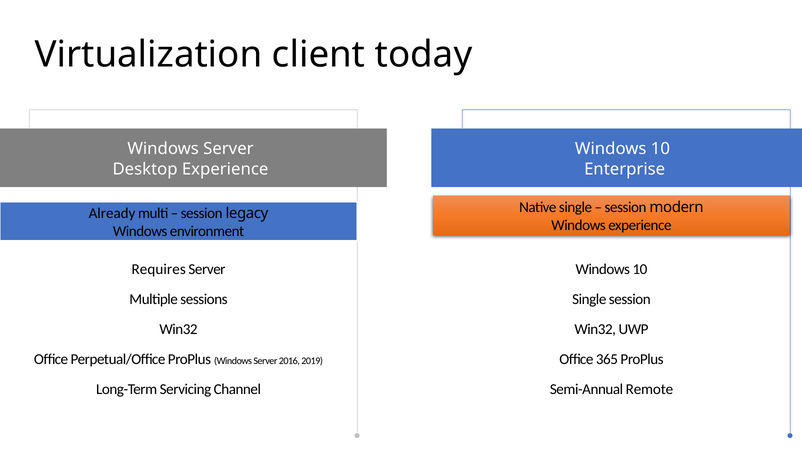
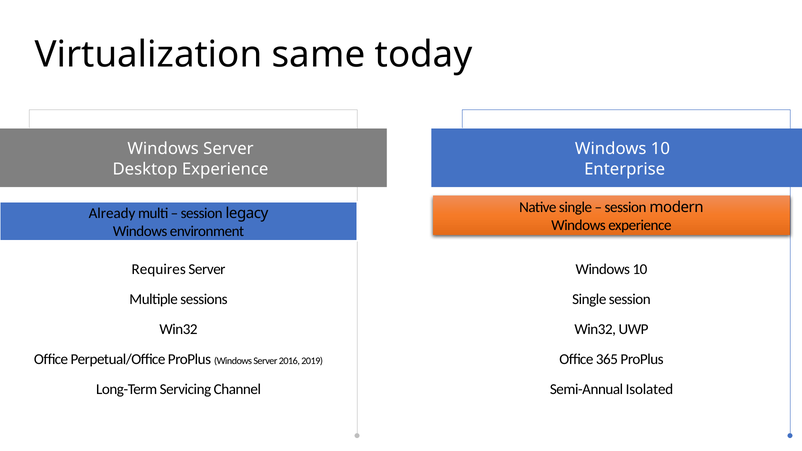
client: client -> same
Remote: Remote -> Isolated
